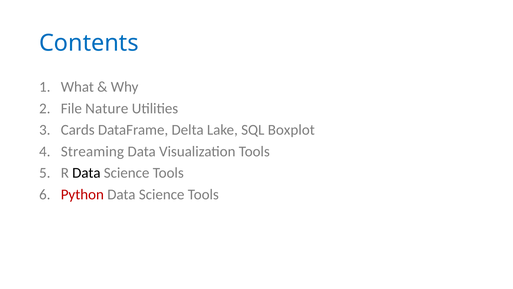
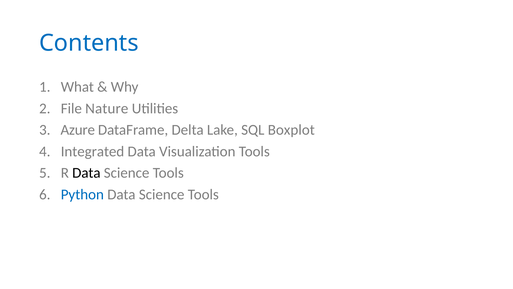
Cards: Cards -> Azure
Streaming: Streaming -> Integrated
Python colour: red -> blue
